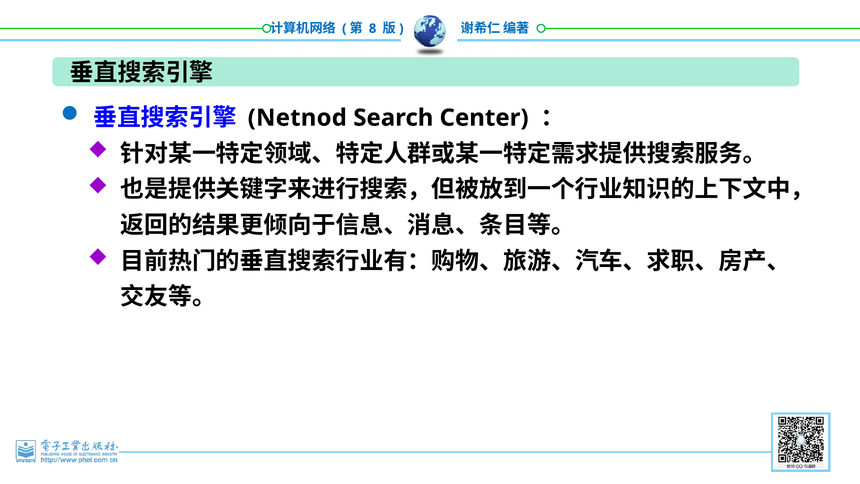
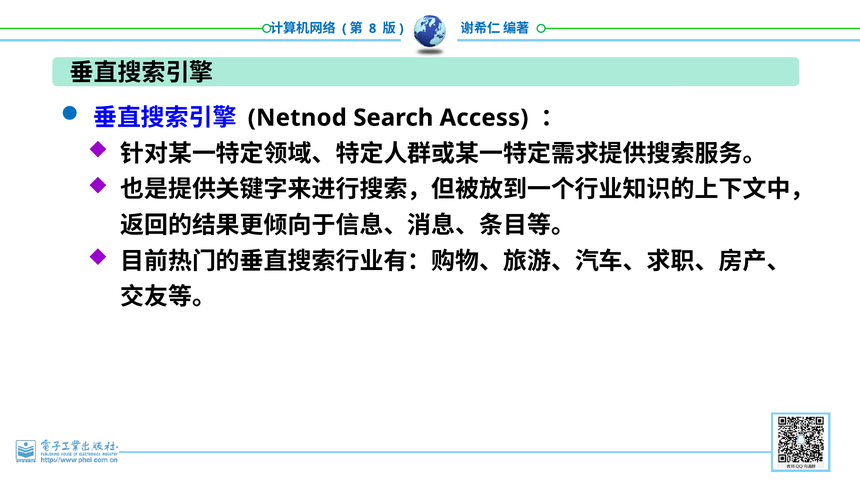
Center: Center -> Access
